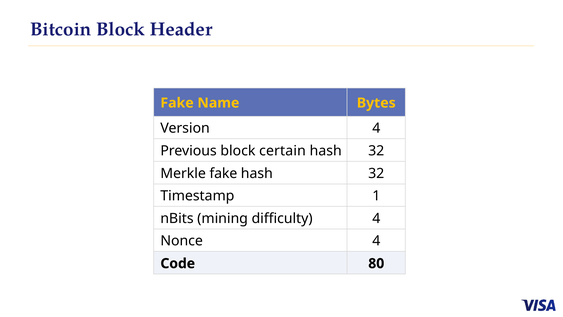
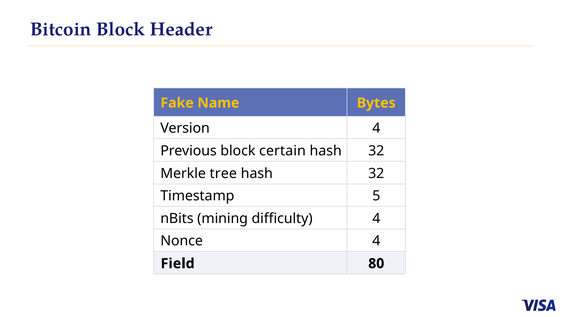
Merkle fake: fake -> tree
1: 1 -> 5
Code: Code -> Field
